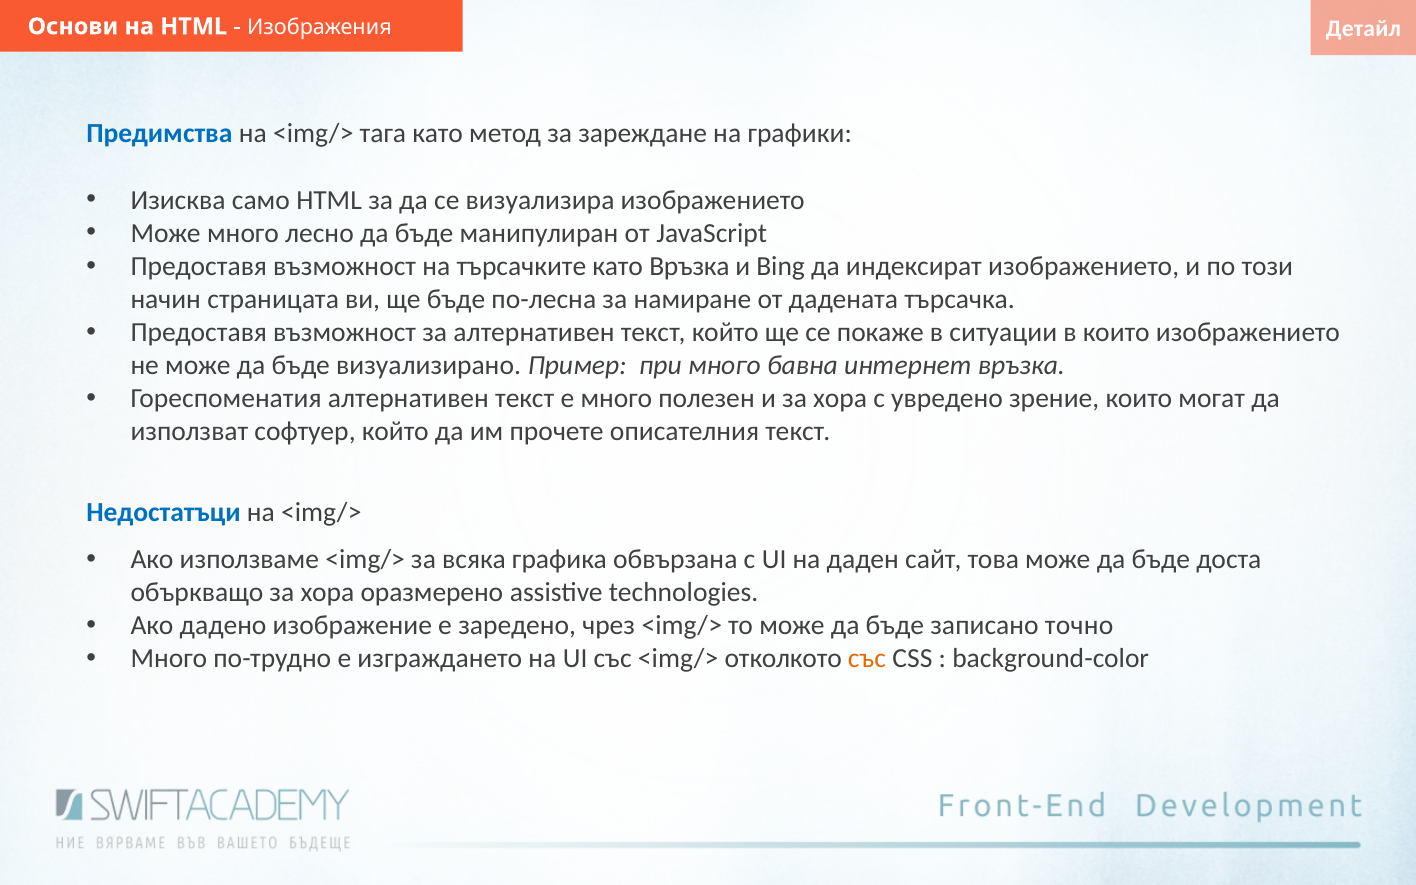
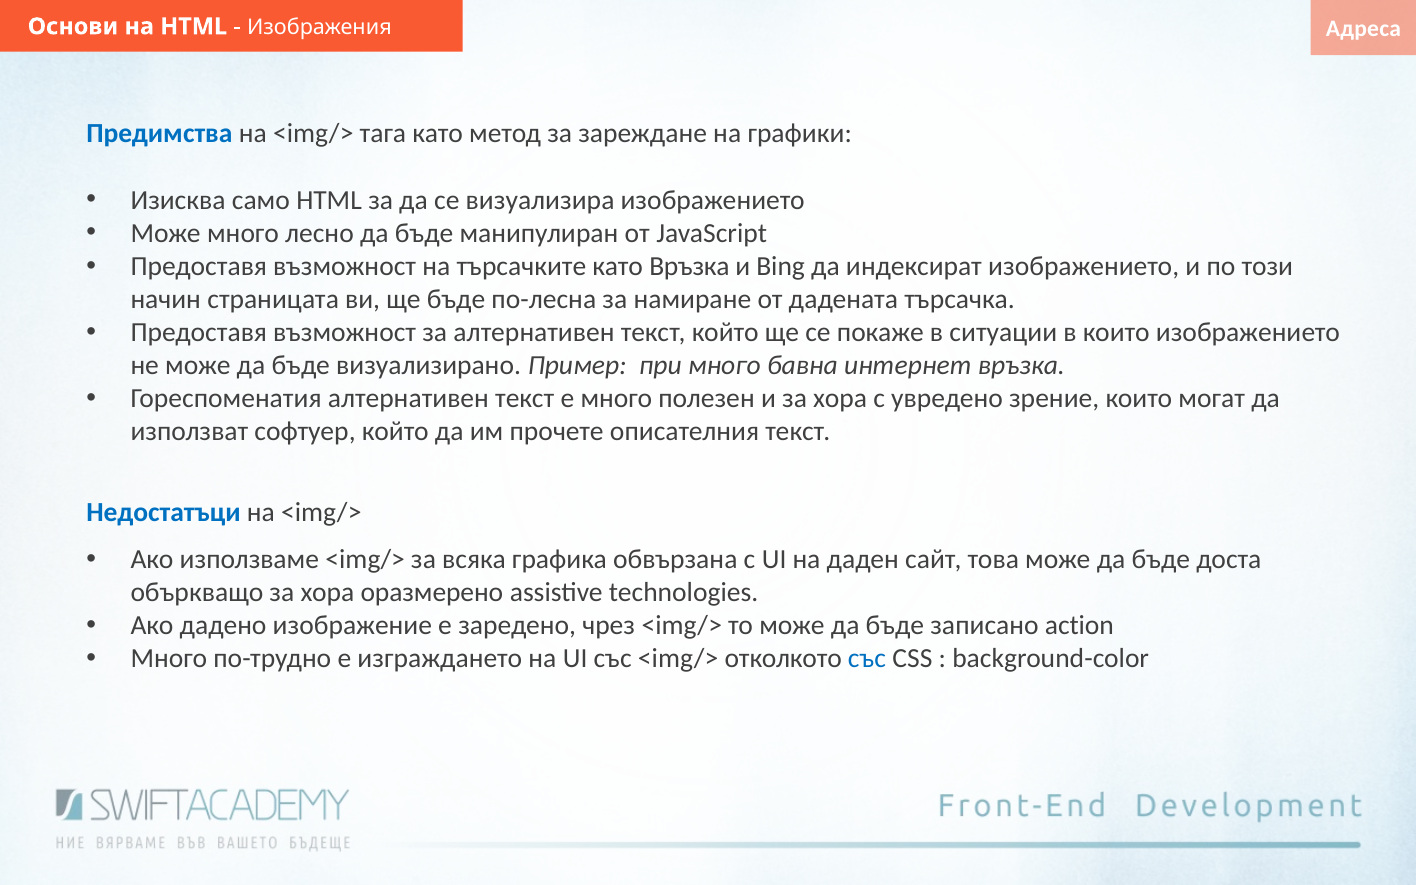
Детайл: Детайл -> Адреса
точно: точно -> action
със at (867, 659) colour: orange -> blue
